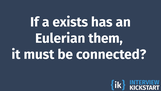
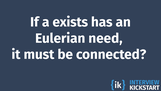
them: them -> need
